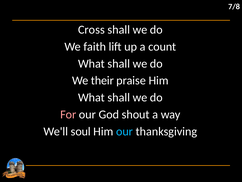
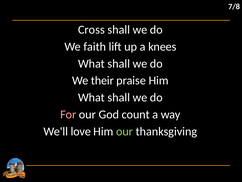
count: count -> knees
shout: shout -> count
soul: soul -> love
our at (125, 131) colour: light blue -> light green
